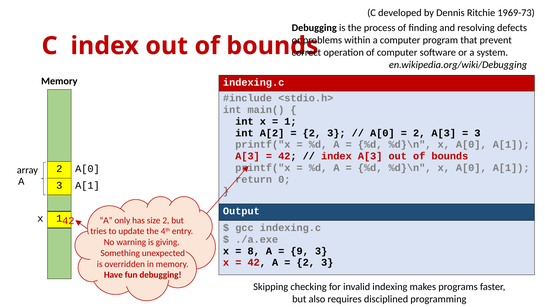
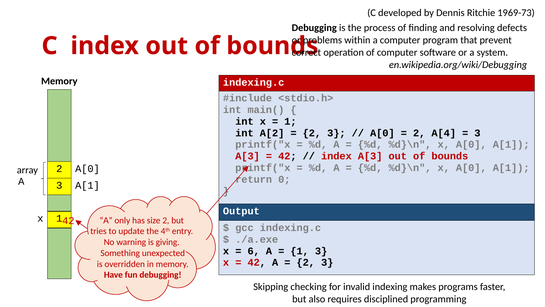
2 A[3: A[3 -> A[4
8: 8 -> 6
9 at (300, 251): 9 -> 1
